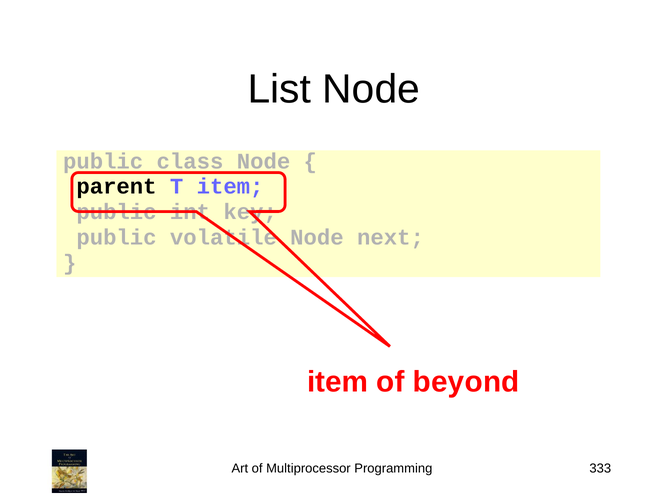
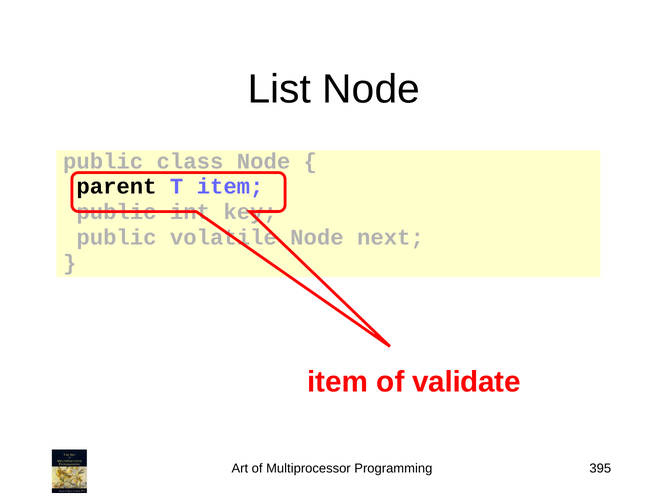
beyond: beyond -> validate
333: 333 -> 395
